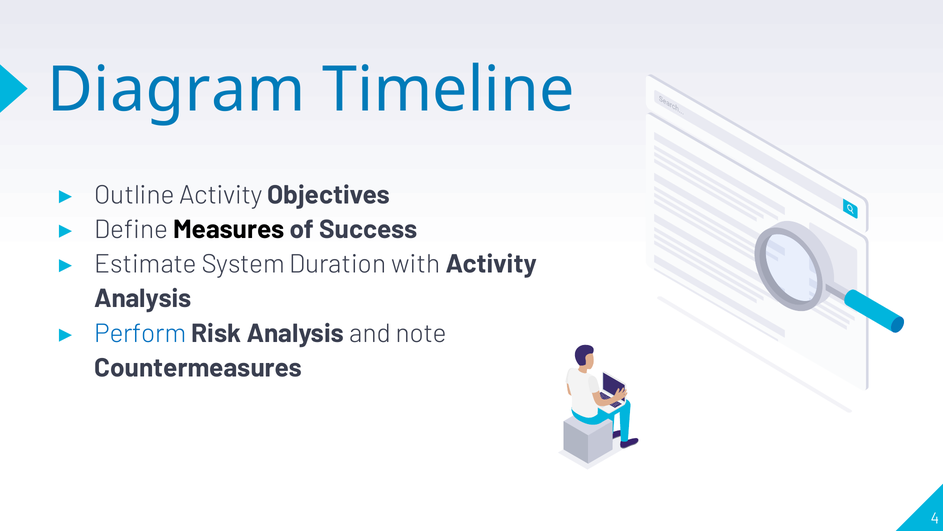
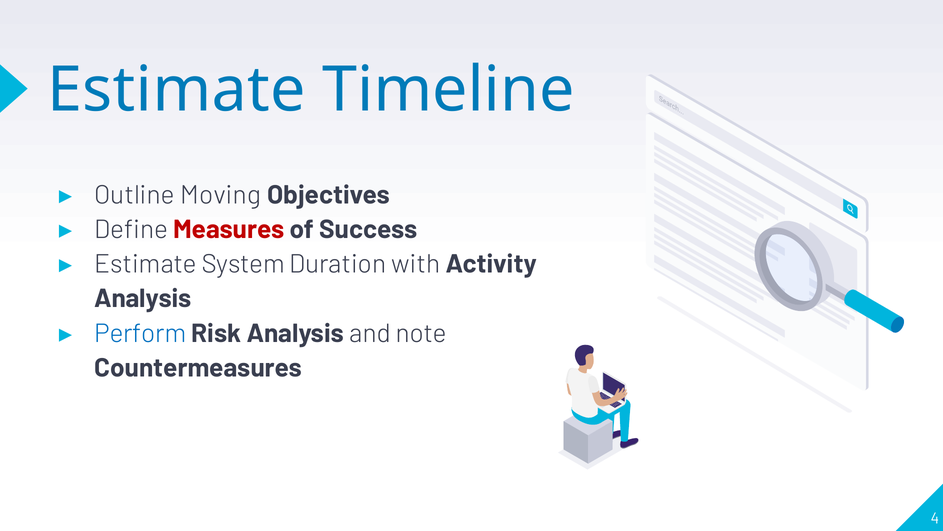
Diagram at (176, 90): Diagram -> Estimate
Outline Activity: Activity -> Moving
Measures colour: black -> red
